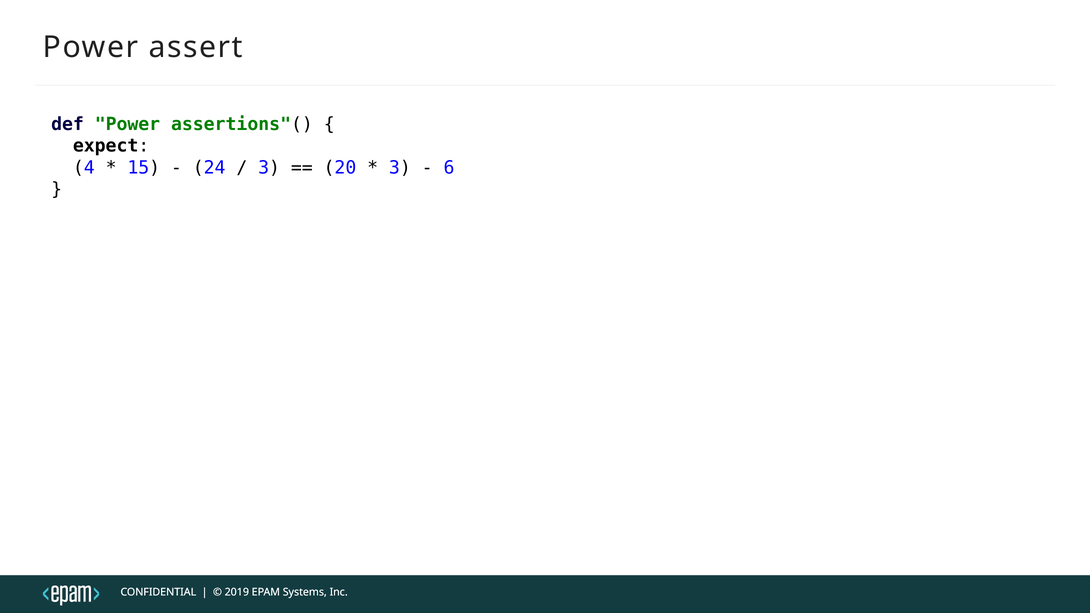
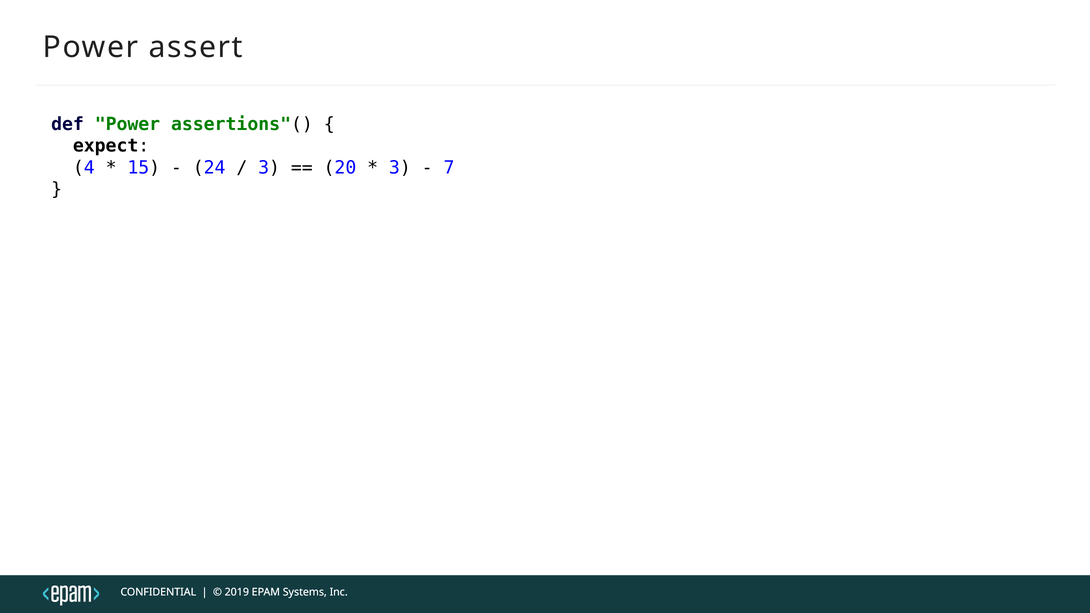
6: 6 -> 7
